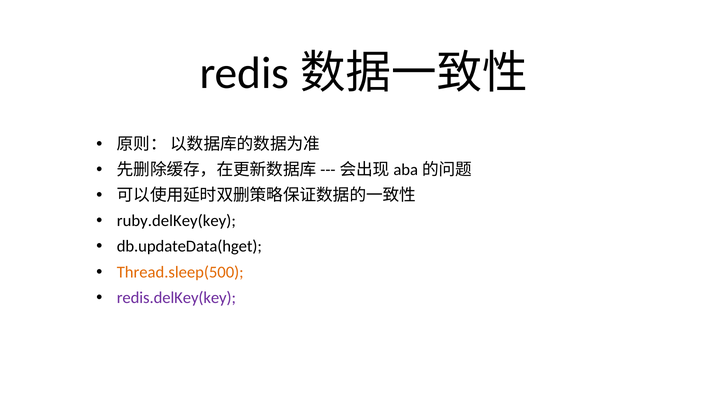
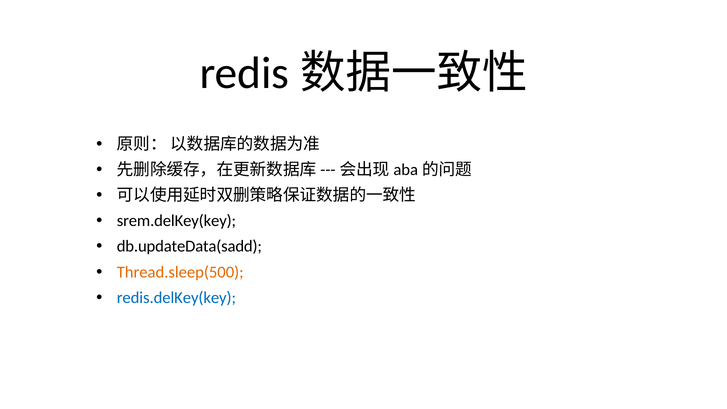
ruby.delKey(key: ruby.delKey(key -> srem.delKey(key
db.updateData(hget: db.updateData(hget -> db.updateData(sadd
redis.delKey(key colour: purple -> blue
